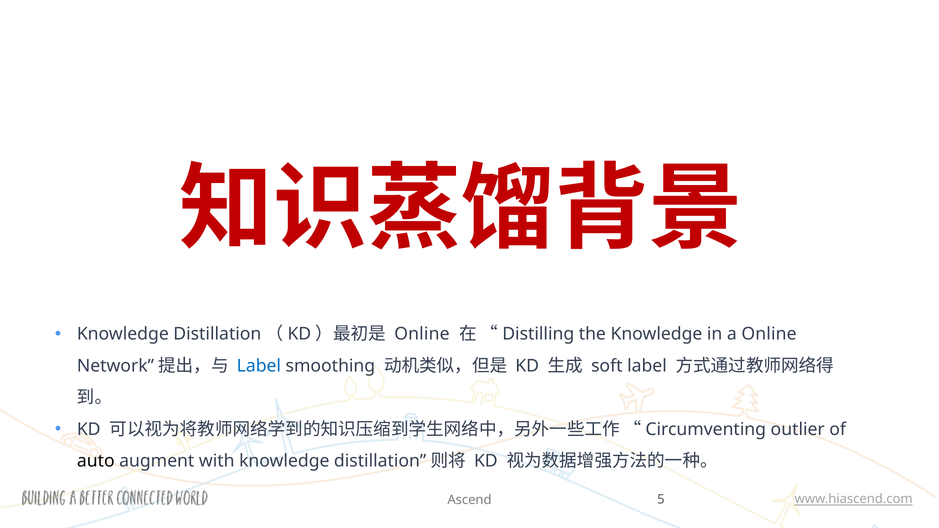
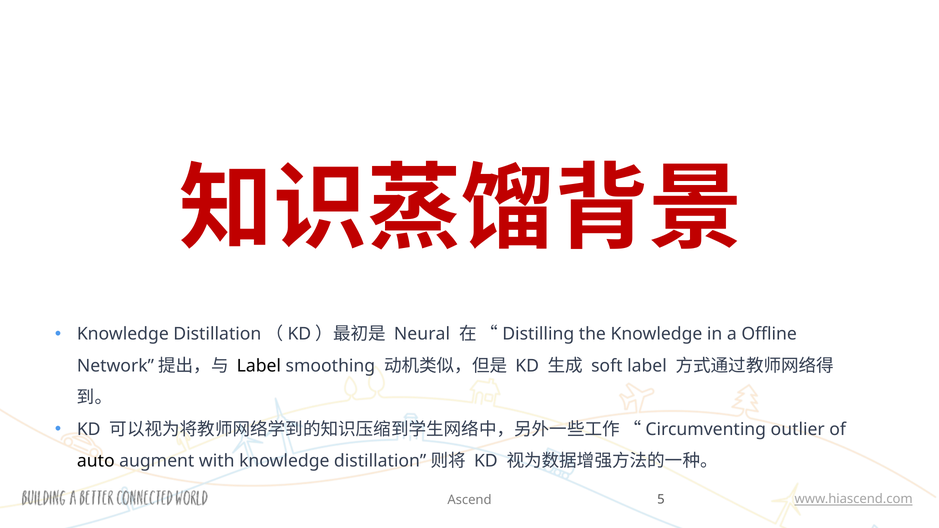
Online at (422, 334): Online -> Neural
a Online: Online -> Offline
Label at (259, 366) colour: blue -> black
